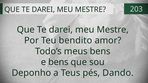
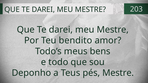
e bens: bens -> todo
pés Dando: Dando -> Mestre
